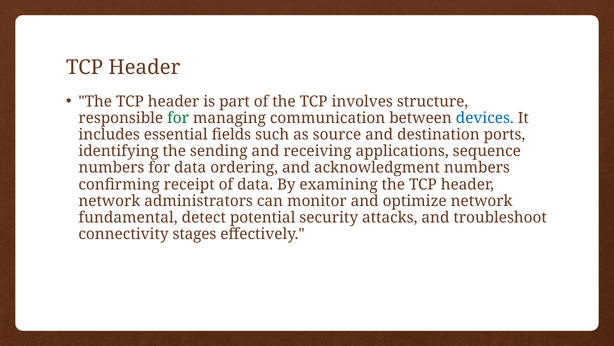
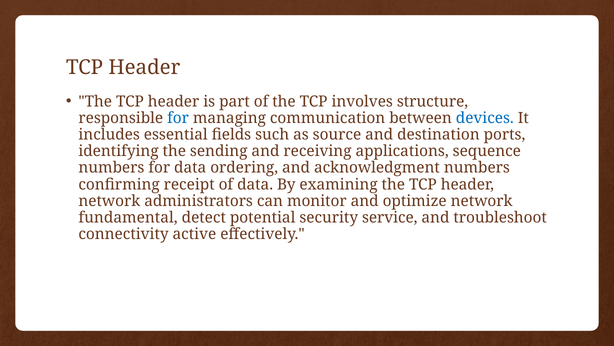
for at (178, 118) colour: green -> blue
attacks: attacks -> service
stages: stages -> active
